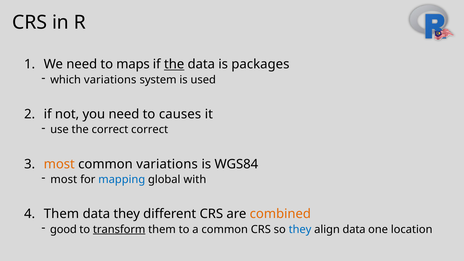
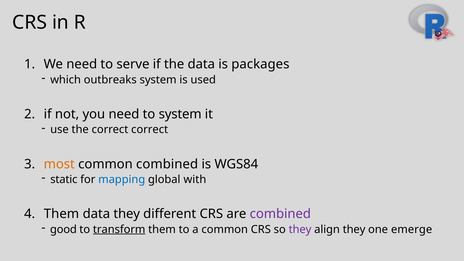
maps: maps -> serve
the at (174, 64) underline: present -> none
which variations: variations -> outbreaks
to causes: causes -> system
common variations: variations -> combined
most at (64, 180): most -> static
combined at (280, 214) colour: orange -> purple
they at (300, 229) colour: blue -> purple
align data: data -> they
location: location -> emerge
